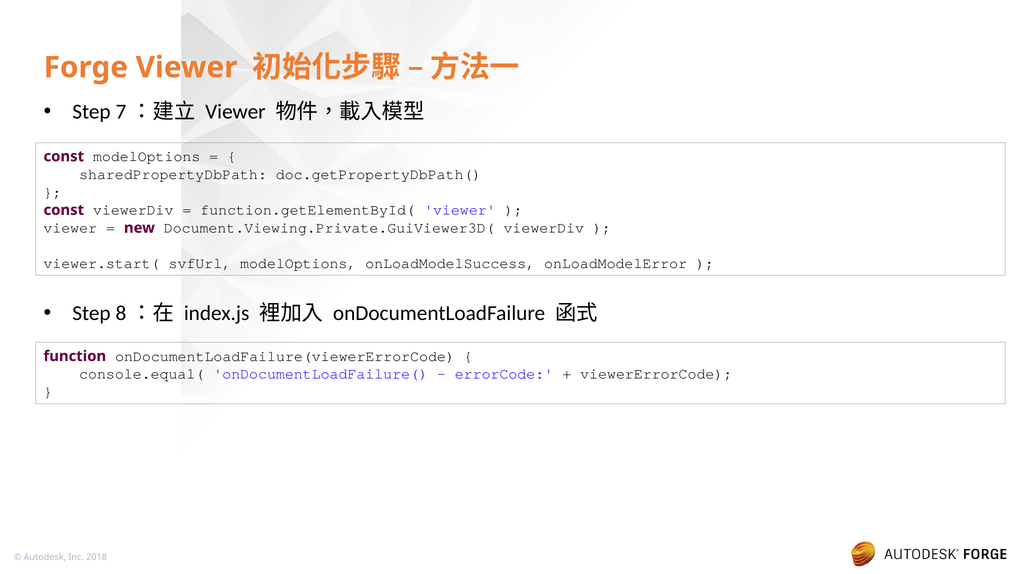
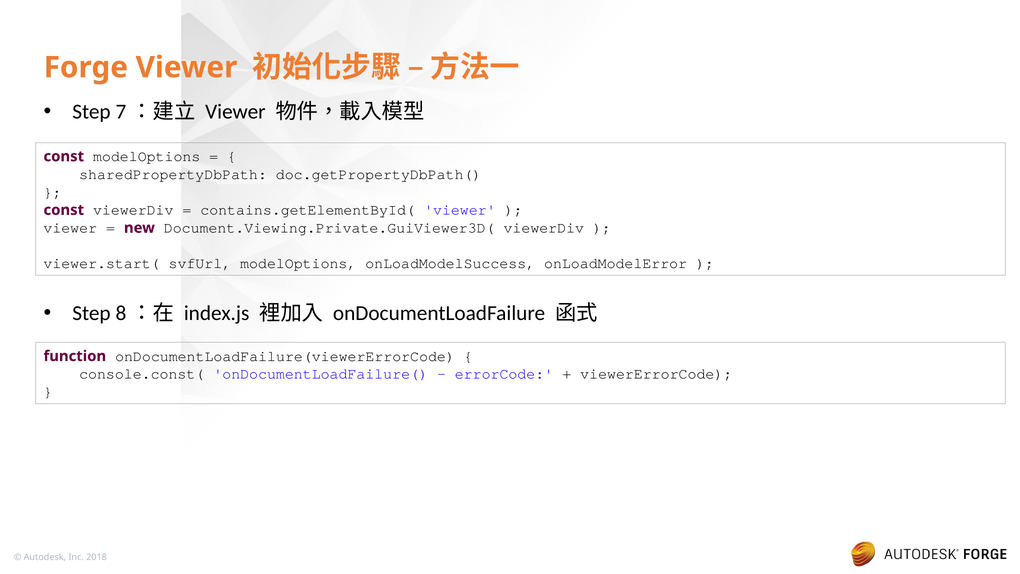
function.getElementById(: function.getElementById( -> contains.getElementById(
console.equal(: console.equal( -> console.const(
